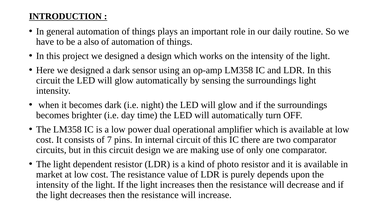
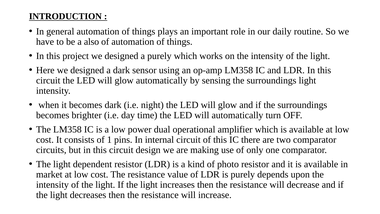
a design: design -> purely
7: 7 -> 1
